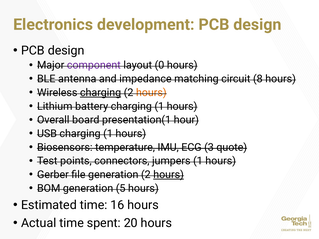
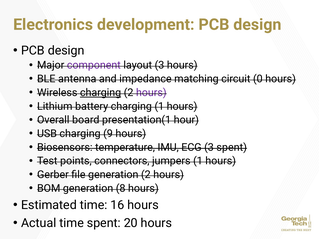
layout 0: 0 -> 3
8: 8 -> 0
hours at (151, 93) colour: orange -> purple
USB charging 1: 1 -> 9
3 quote: quote -> spent
hours at (169, 175) underline: present -> none
5: 5 -> 8
